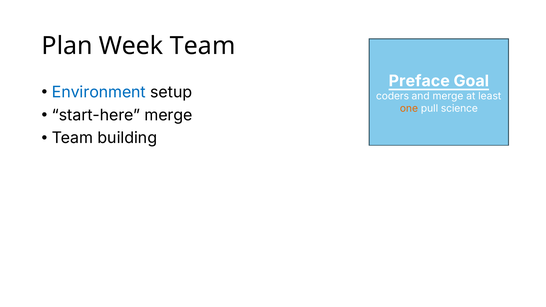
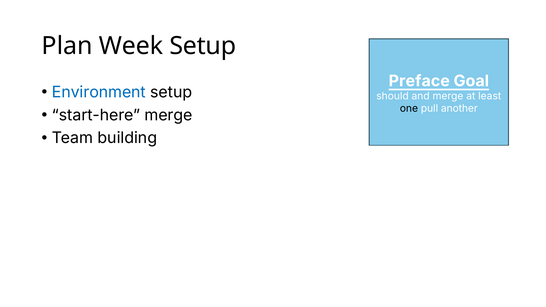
Week Team: Team -> Setup
coders: coders -> should
one colour: orange -> black
science: science -> another
